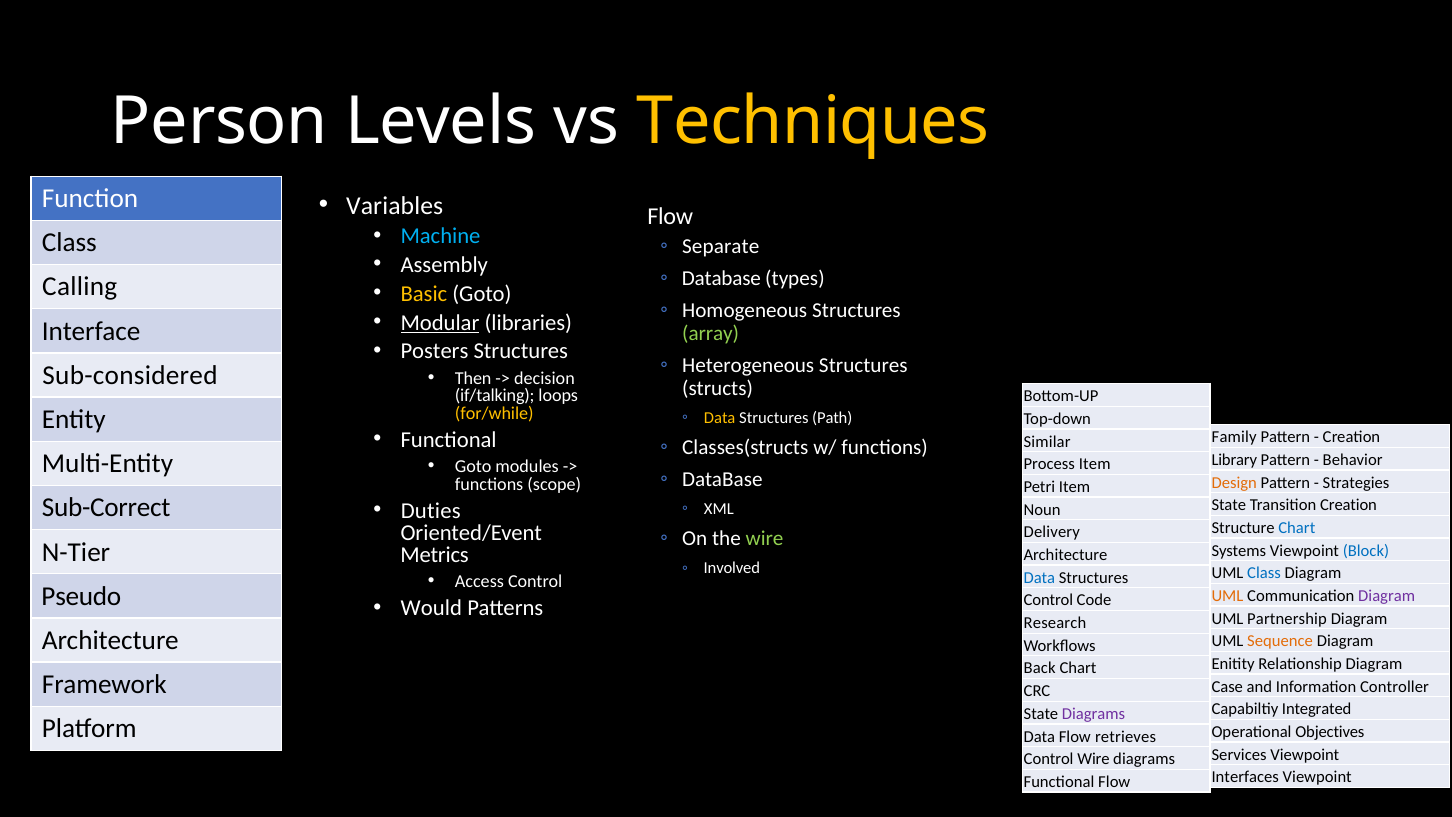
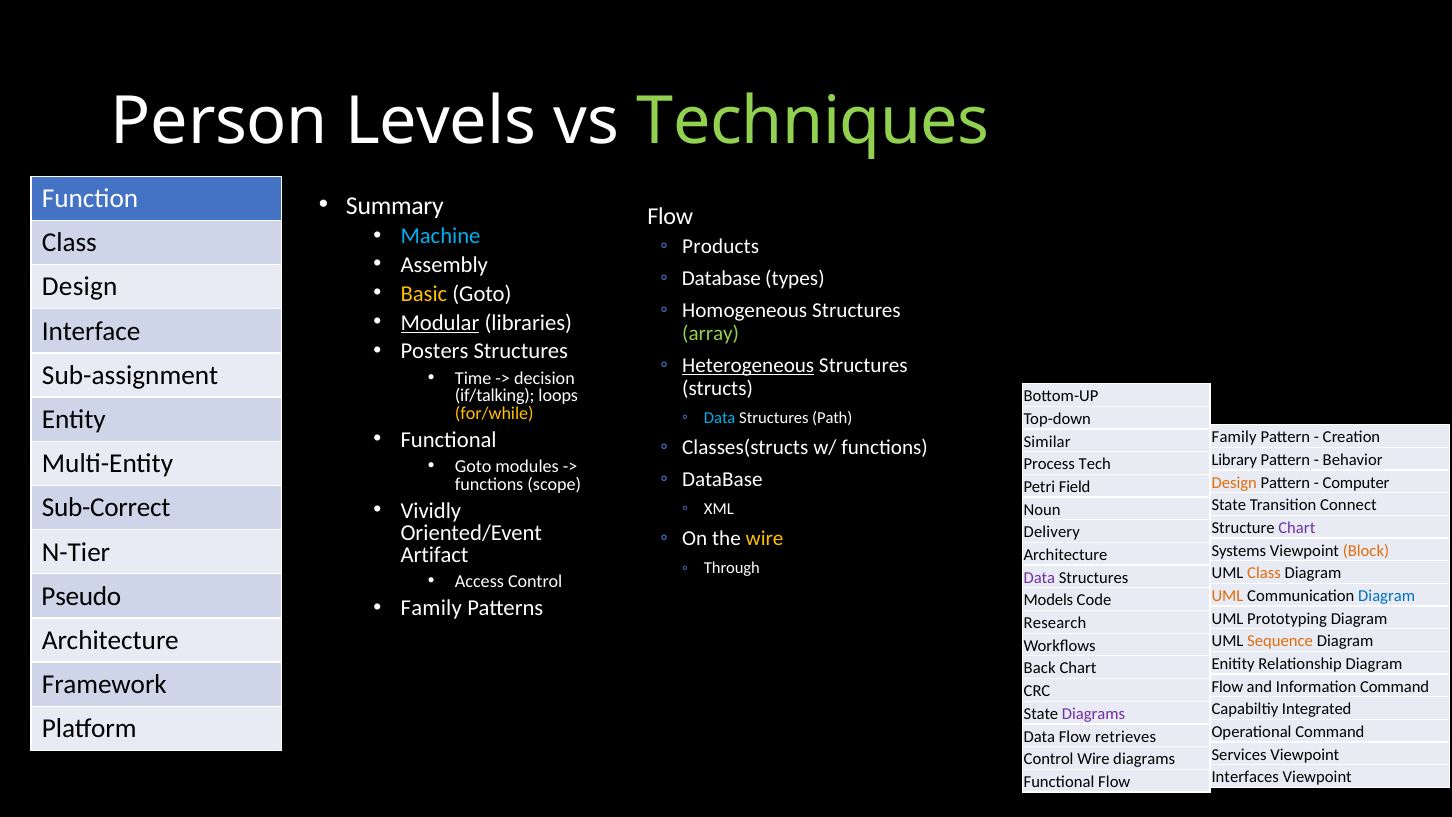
Techniques colour: yellow -> light green
Variables: Variables -> Summary
Separate: Separate -> Products
Calling at (80, 287): Calling -> Design
Heterogeneous underline: none -> present
Sub-considered: Sub-considered -> Sub-assignment
Then: Then -> Time
Data at (720, 418) colour: yellow -> light blue
Process Item: Item -> Tech
Strategies: Strategies -> Computer
Petri Item: Item -> Field
Transition Creation: Creation -> Connect
Duties: Duties -> Vividly
Chart at (1297, 528) colour: blue -> purple
wire at (765, 539) colour: light green -> yellow
Block colour: blue -> orange
Metrics: Metrics -> Artifact
Involved: Involved -> Through
Class at (1264, 573) colour: blue -> orange
Data at (1039, 578) colour: blue -> purple
Diagram at (1387, 596) colour: purple -> blue
Control at (1048, 600): Control -> Models
Would at (431, 608): Would -> Family
Partnership: Partnership -> Prototyping
Case at (1227, 686): Case -> Flow
Information Controller: Controller -> Command
Operational Objectives: Objectives -> Command
